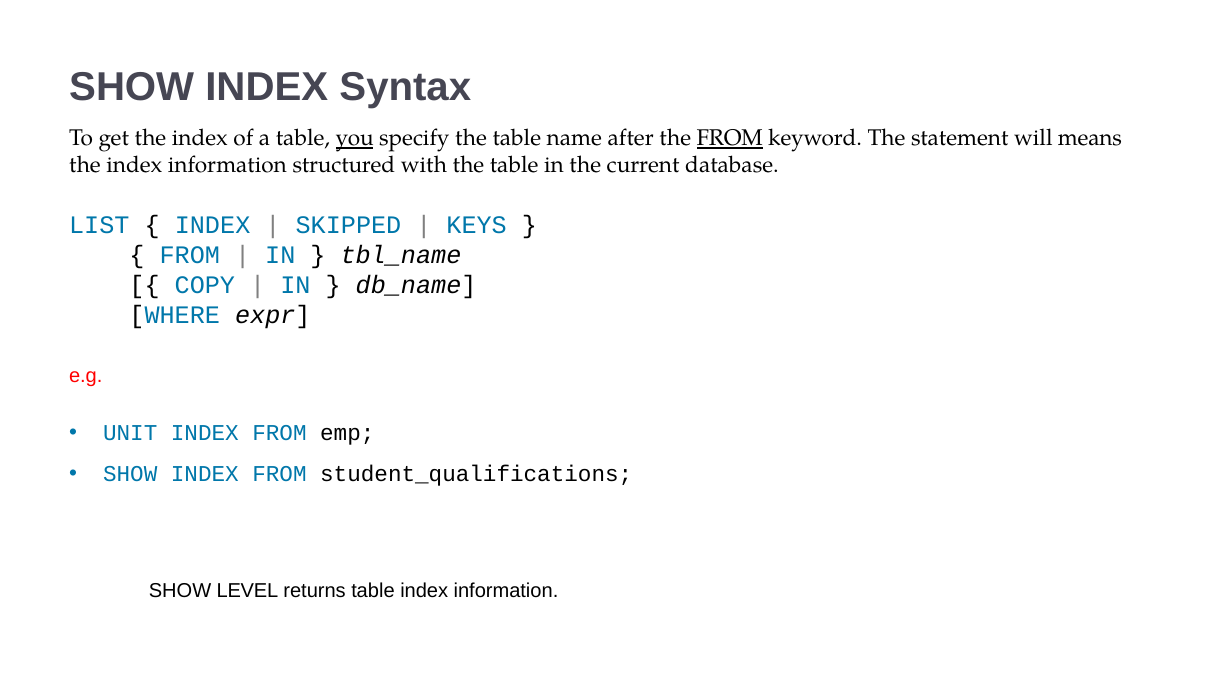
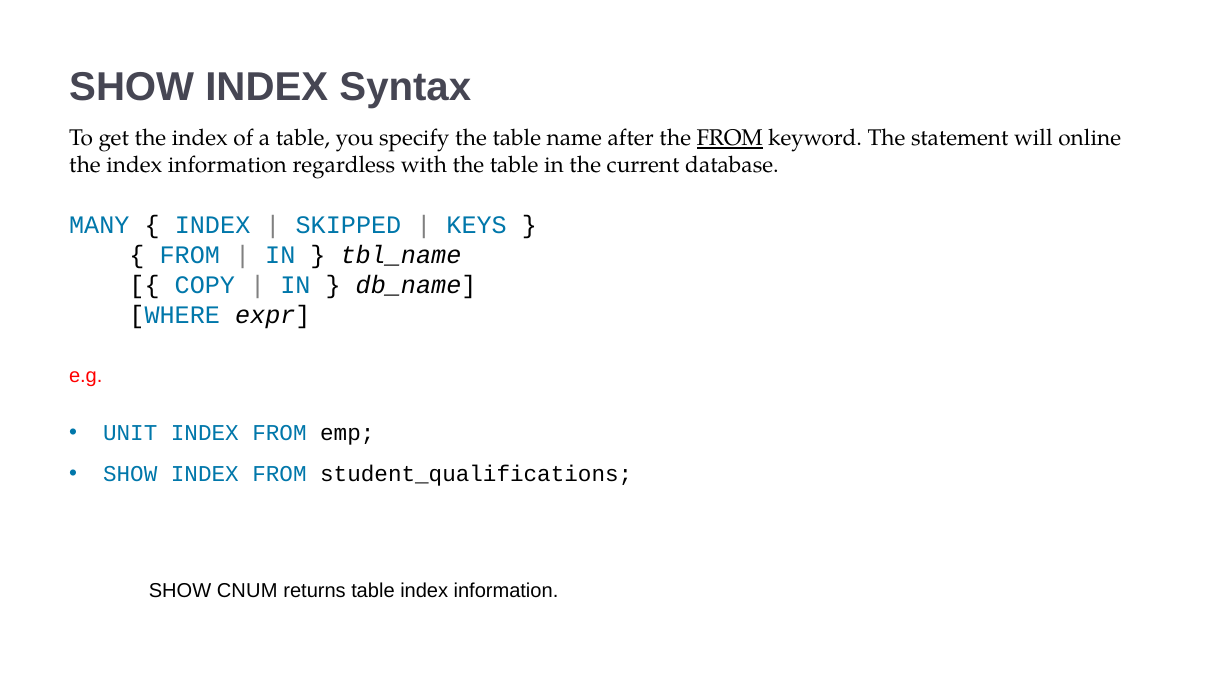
you underline: present -> none
means: means -> online
structured: structured -> regardless
LIST: LIST -> MANY
LEVEL: LEVEL -> CNUM
